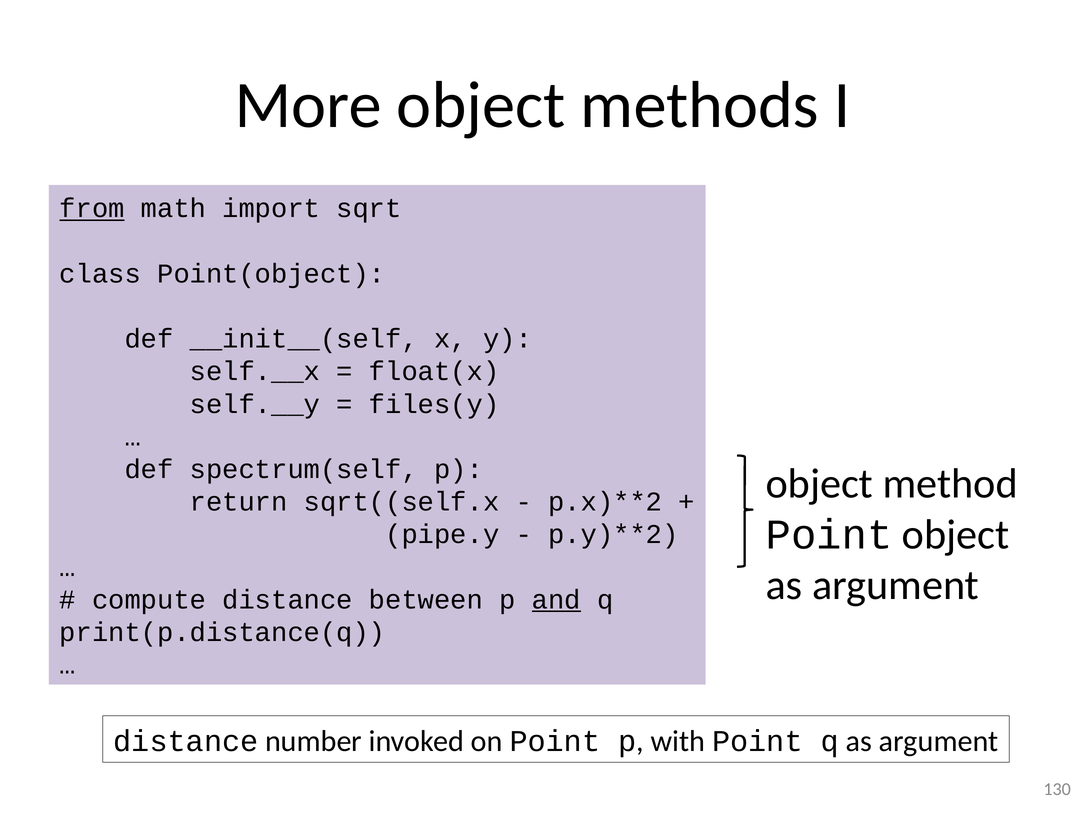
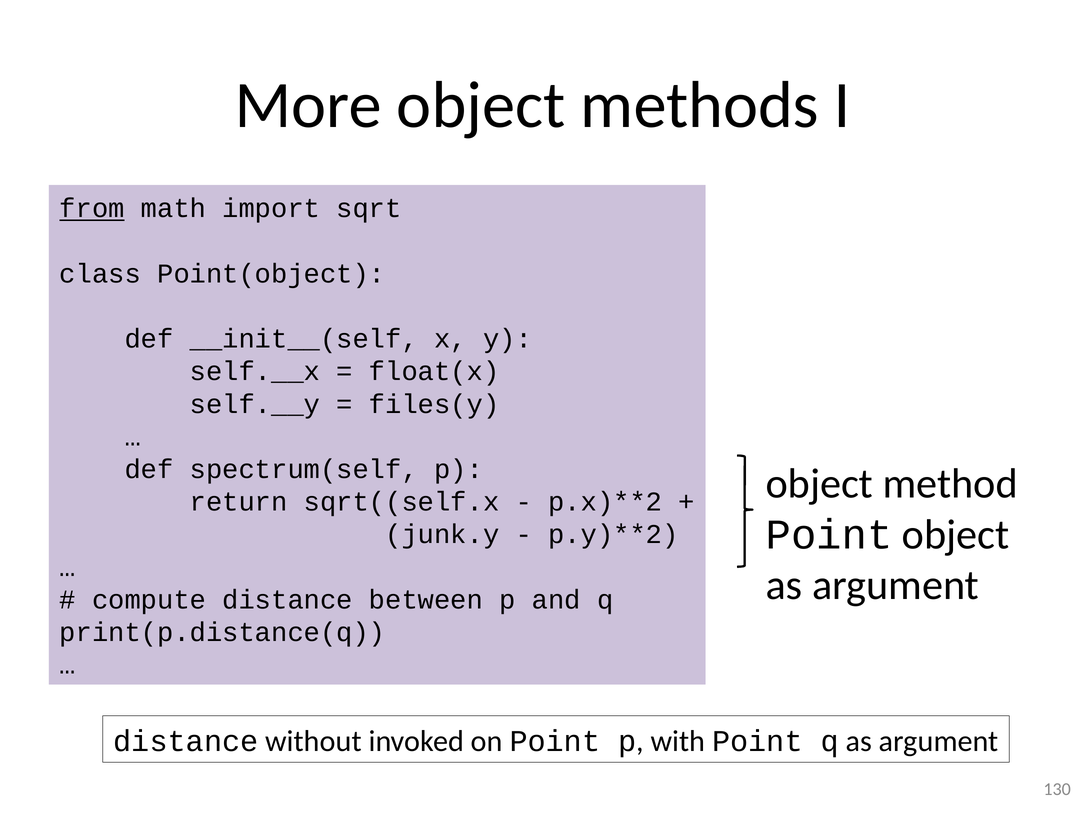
pipe.y: pipe.y -> junk.y
and underline: present -> none
number: number -> without
